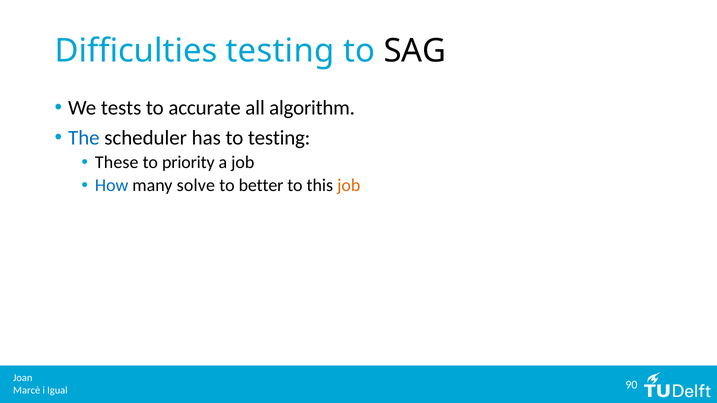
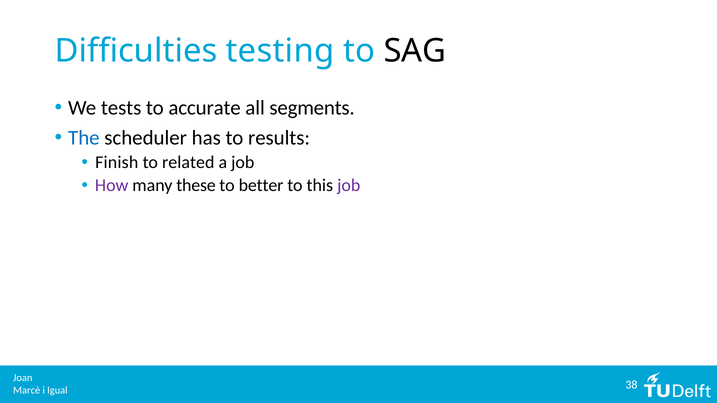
algorithm: algorithm -> segments
to testing: testing -> results
These: These -> Finish
priority: priority -> related
How colour: blue -> purple
solve: solve -> these
job at (349, 186) colour: orange -> purple
90: 90 -> 38
